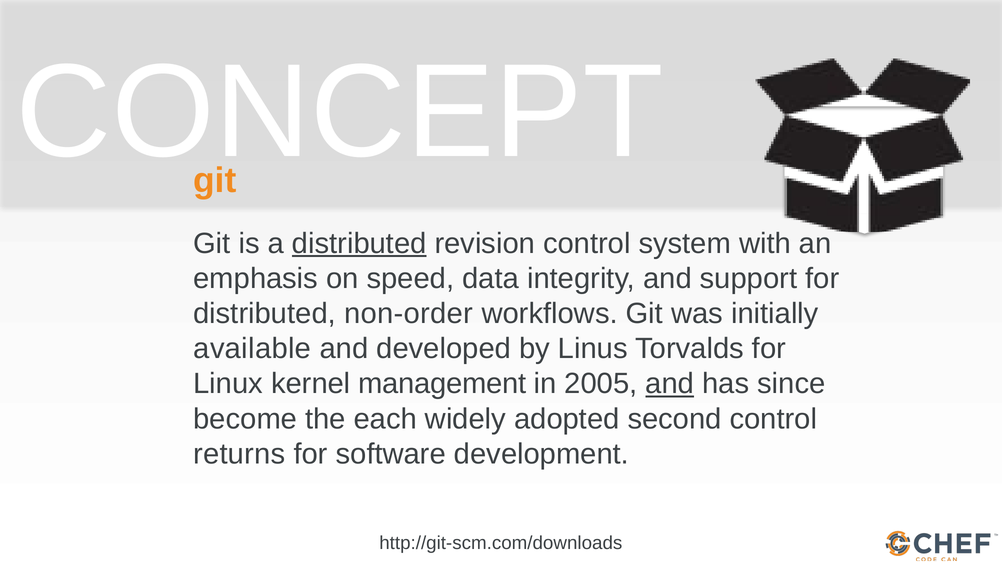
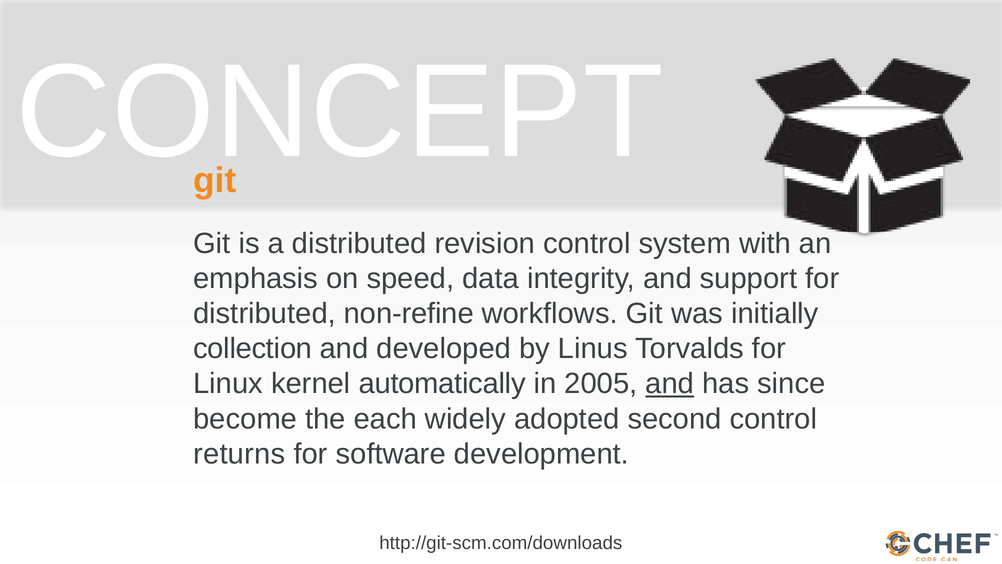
distributed at (359, 243) underline: present -> none
non-order: non-order -> non-refine
available: available -> collection
management: management -> automatically
